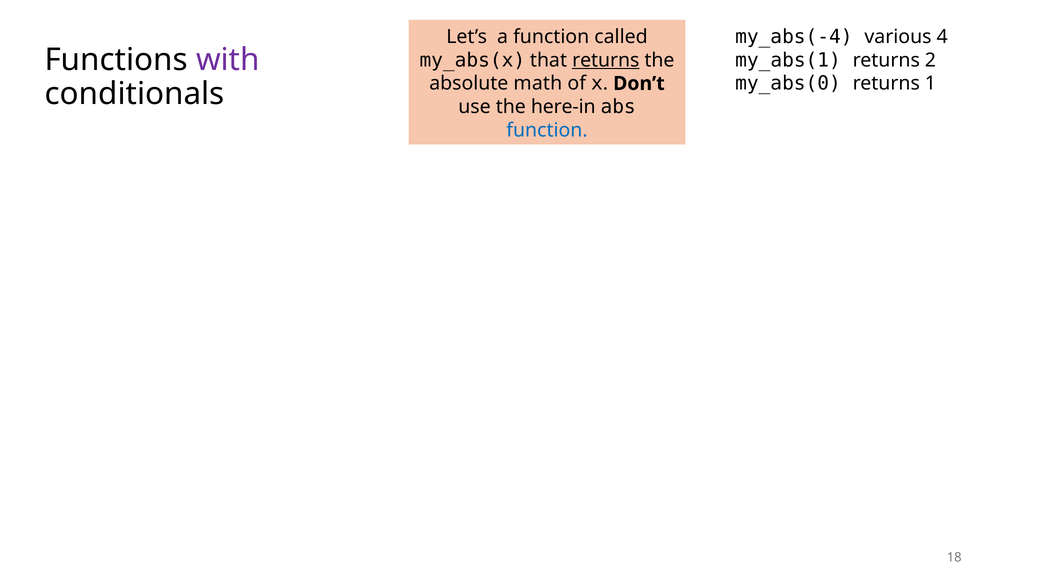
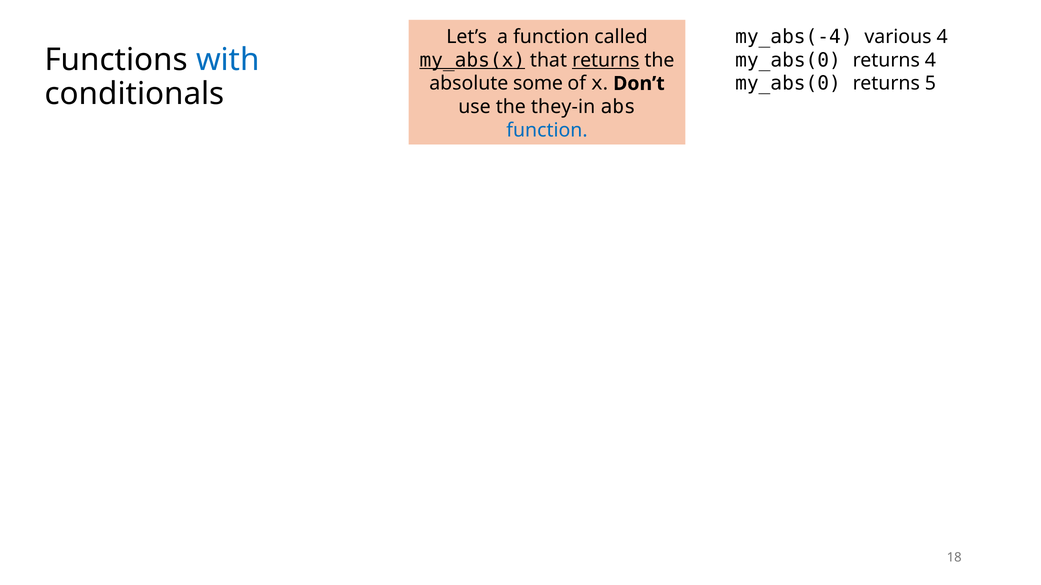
with colour: purple -> blue
my_abs(x underline: none -> present
my_abs(1 at (788, 60): my_abs(1 -> my_abs(0
returns 2: 2 -> 4
1: 1 -> 5
math: math -> some
here-in: here-in -> they-in
